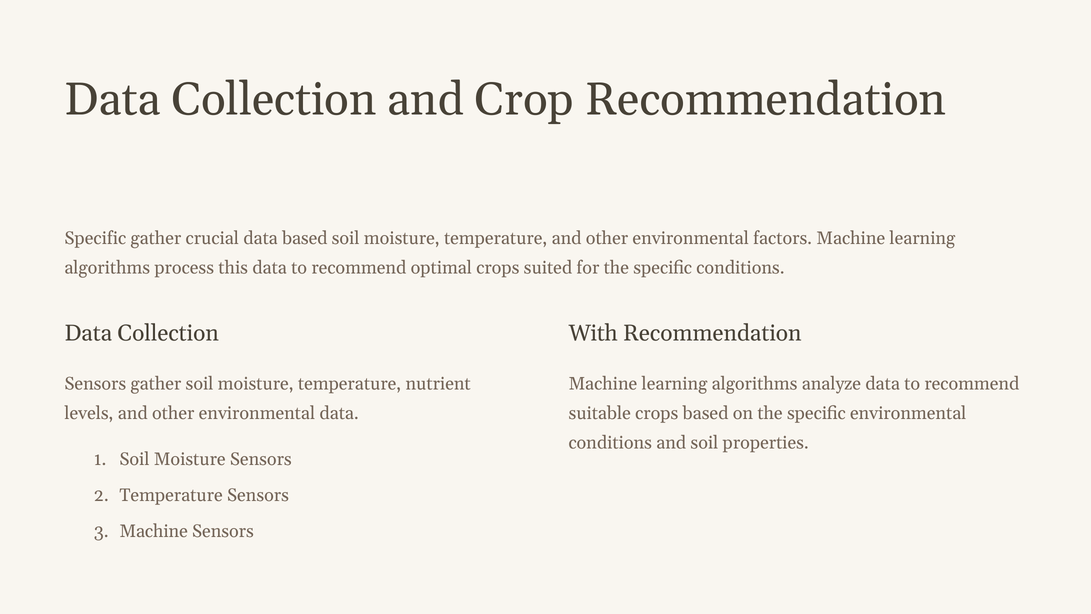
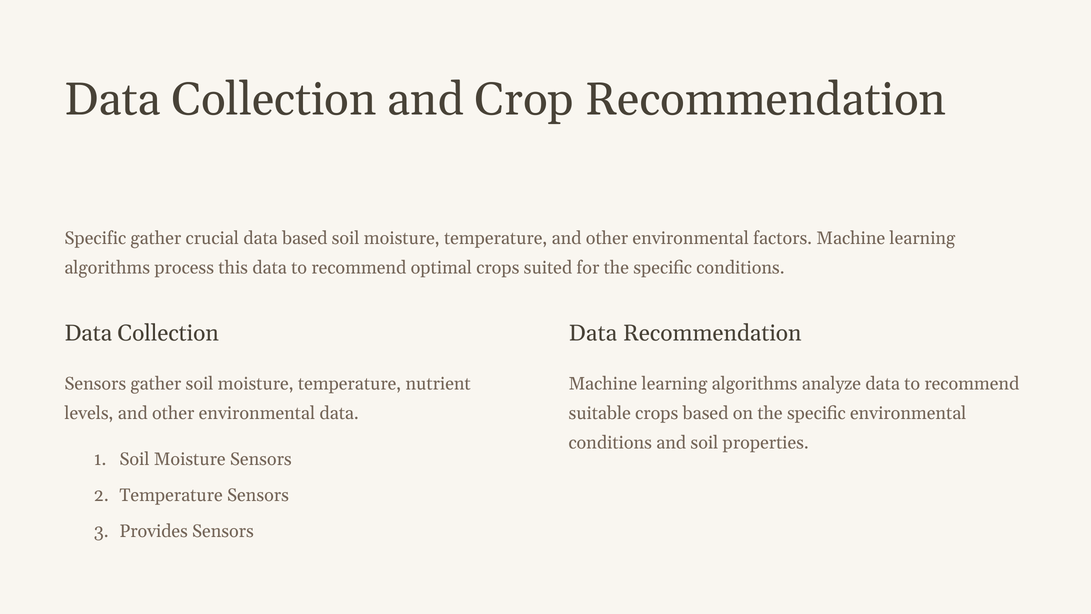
With at (593, 333): With -> Data
Machine at (154, 531): Machine -> Provides
